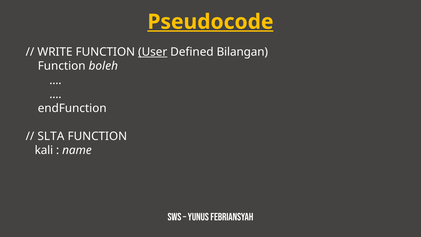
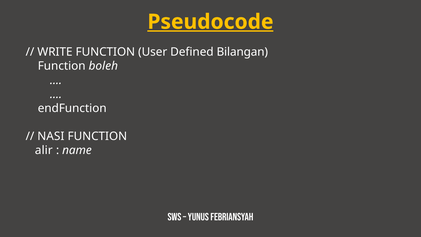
User underline: present -> none
SLTA: SLTA -> NASI
kali: kali -> alir
